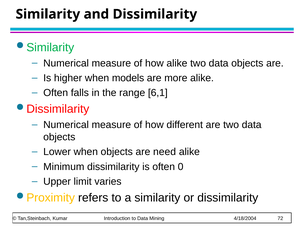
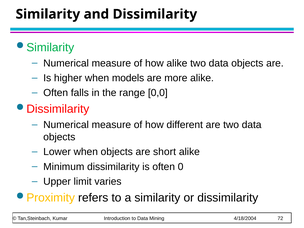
6,1: 6,1 -> 0,0
need: need -> short
